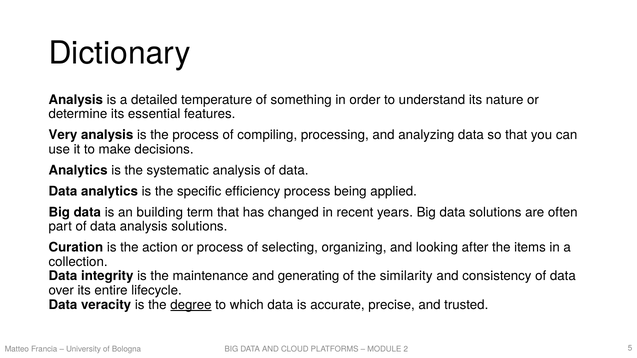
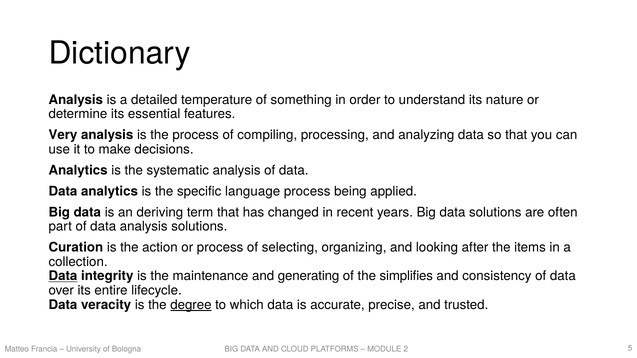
efficiency: efficiency -> language
building: building -> deriving
Data at (63, 276) underline: none -> present
similarity: similarity -> simplifies
